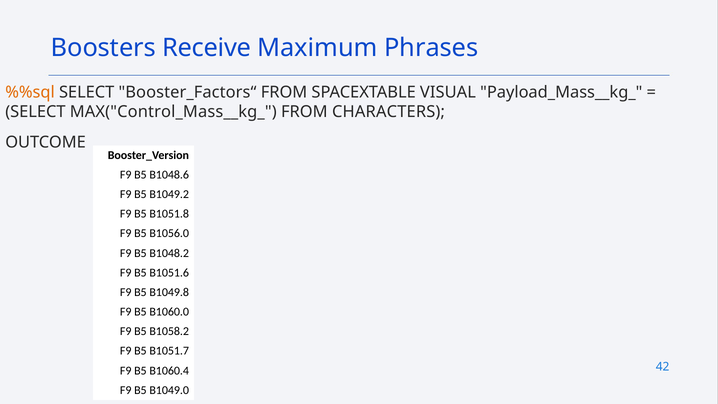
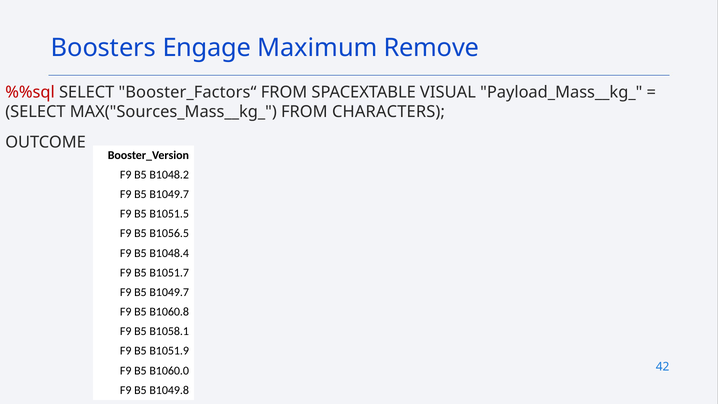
Receive: Receive -> Engage
Phrases: Phrases -> Remove
%%sql colour: orange -> red
MAX("Control_Mass__kg_: MAX("Control_Mass__kg_ -> MAX("Sources_Mass__kg_
B1048.6: B1048.6 -> B1048.2
B1049.2 at (169, 194): B1049.2 -> B1049.7
B1051.8: B1051.8 -> B1051.5
B1056.0: B1056.0 -> B1056.5
B1048.2: B1048.2 -> B1048.4
B1051.6: B1051.6 -> B1051.7
B1049.8 at (169, 292): B1049.8 -> B1049.7
B1060.0: B1060.0 -> B1060.8
B1058.2: B1058.2 -> B1058.1
B1051.7: B1051.7 -> B1051.9
B1060.4: B1060.4 -> B1060.0
B1049.0: B1049.0 -> B1049.8
